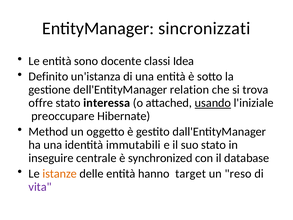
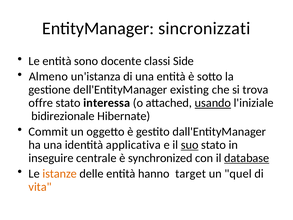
Idea: Idea -> Side
Definito: Definito -> Almeno
relation: relation -> existing
preoccupare: preoccupare -> bidirezionale
Method: Method -> Commit
immutabili: immutabili -> applicativa
suo underline: none -> present
database underline: none -> present
reso: reso -> quel
vita colour: purple -> orange
